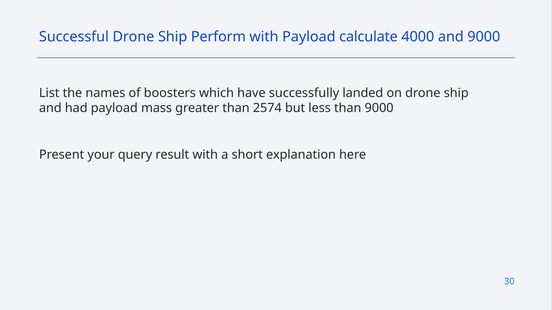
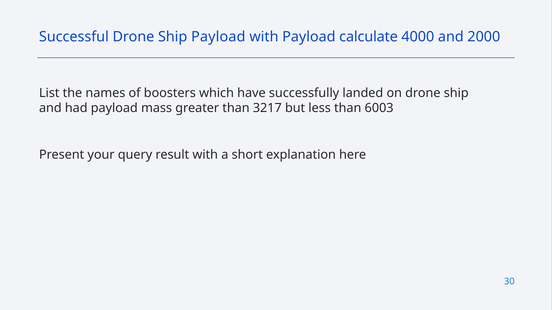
Ship Perform: Perform -> Payload
and 9000: 9000 -> 2000
2574: 2574 -> 3217
than 9000: 9000 -> 6003
